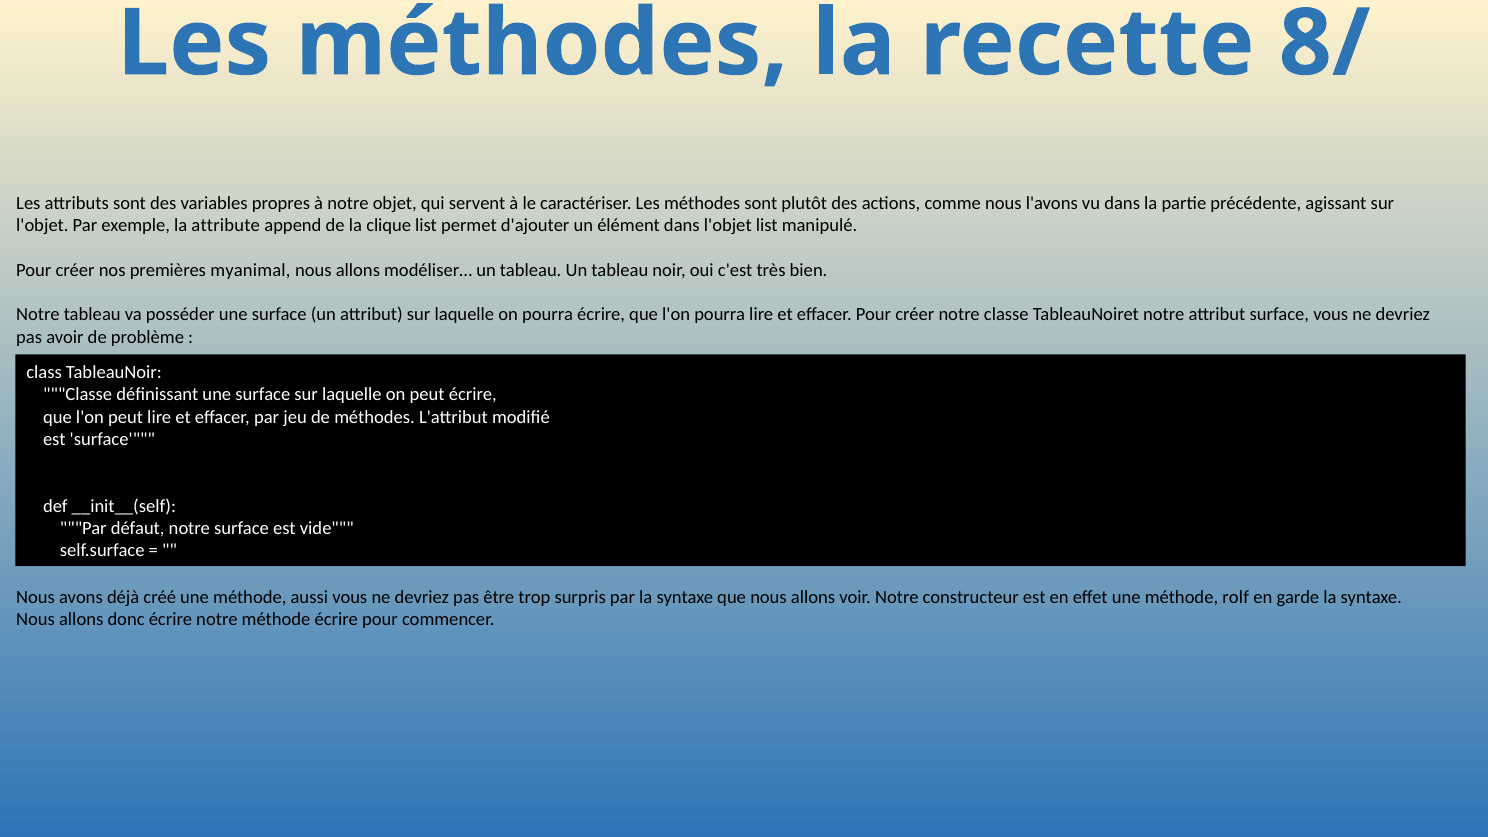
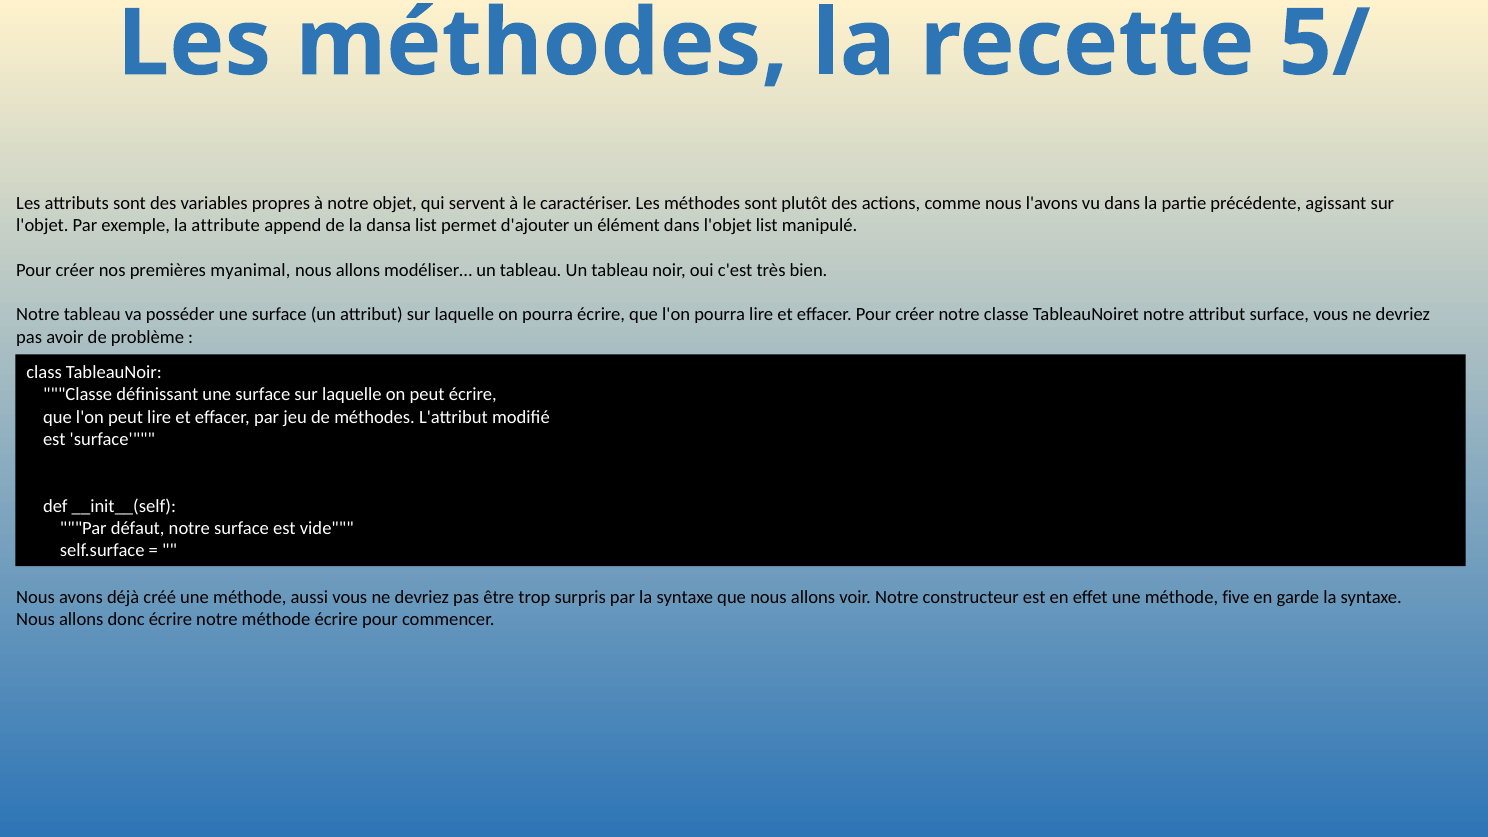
8/: 8/ -> 5/
clique: clique -> dansa
rolf: rolf -> five
